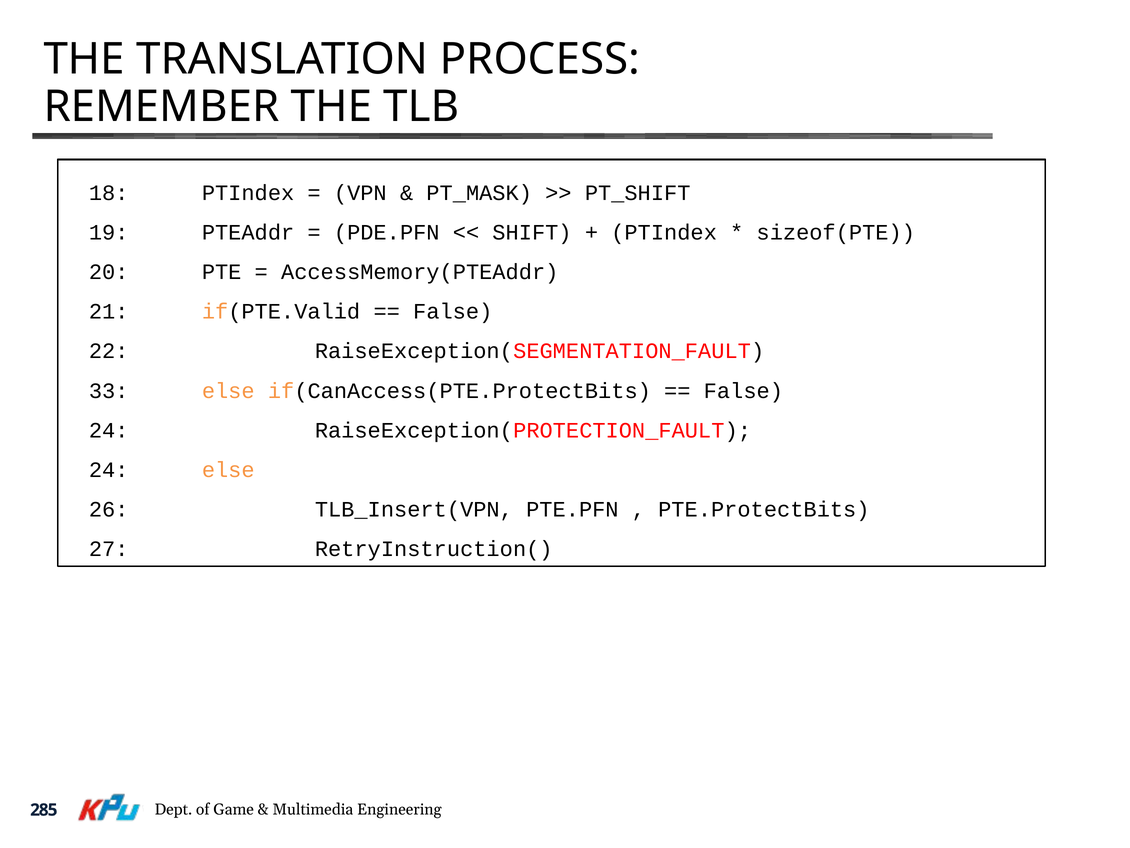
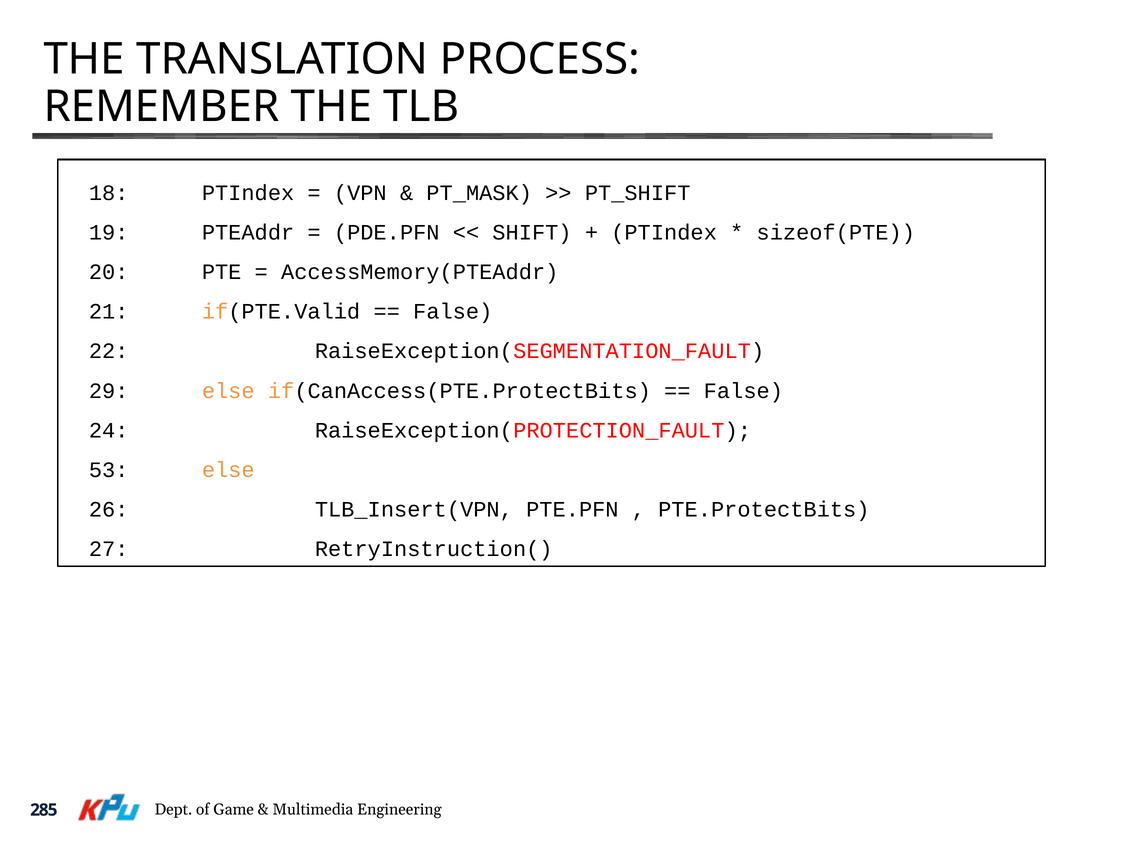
33: 33 -> 29
24 at (109, 470): 24 -> 53
